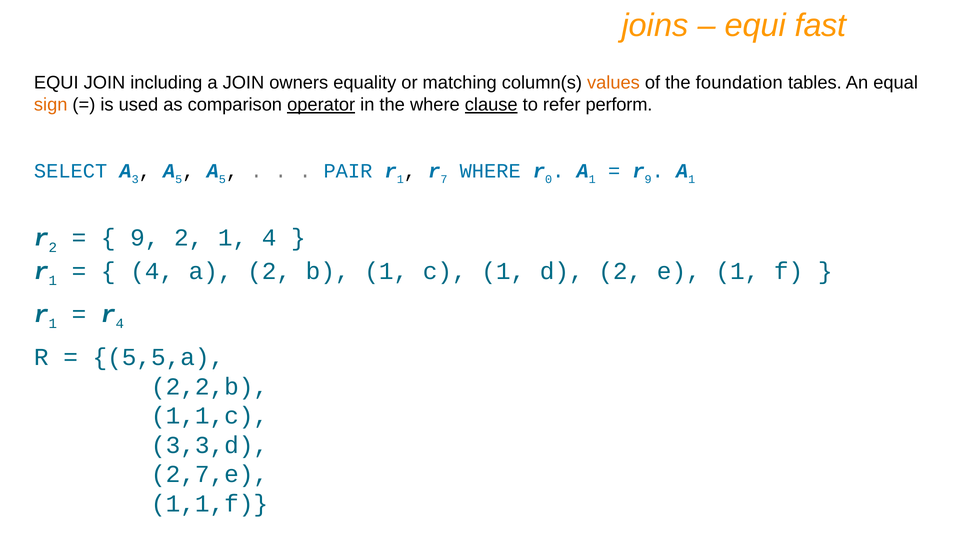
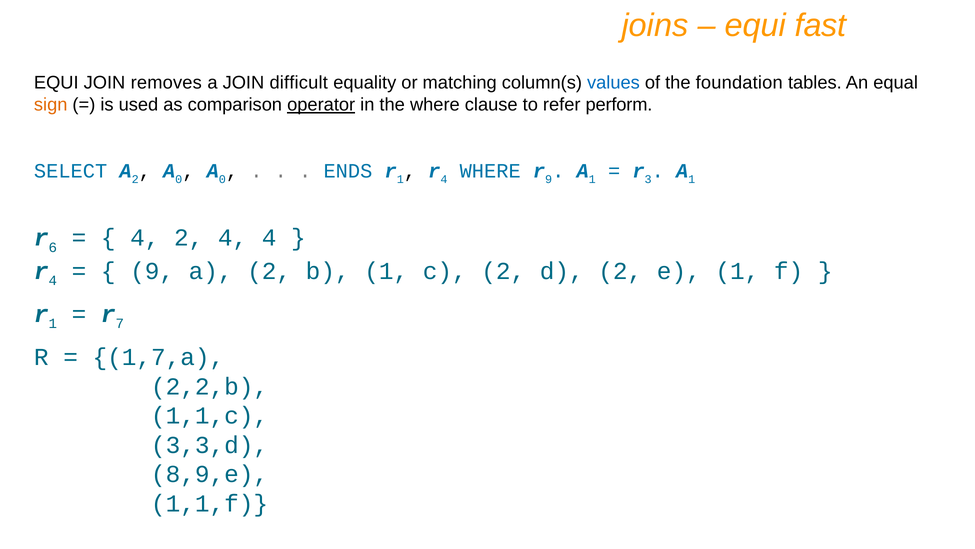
including: including -> removes
owners: owners -> difficult
values colour: orange -> blue
clause underline: present -> none
SELECT A 3: 3 -> 2
5 at (179, 179): 5 -> 0
5 at (222, 179): 5 -> 0
PAIR: PAIR -> ENDS
7 at (444, 179): 7 -> 4
r 0: 0 -> 9
r 9: 9 -> 3
r 2: 2 -> 6
9 at (145, 238): 9 -> 4
2 1: 1 -> 4
1 at (53, 280): 1 -> 4
4 at (152, 271): 4 -> 9
c 1: 1 -> 2
r 4: 4 -> 7
5,5,a: 5,5,a -> 1,7,a
2,7,e: 2,7,e -> 8,9,e
